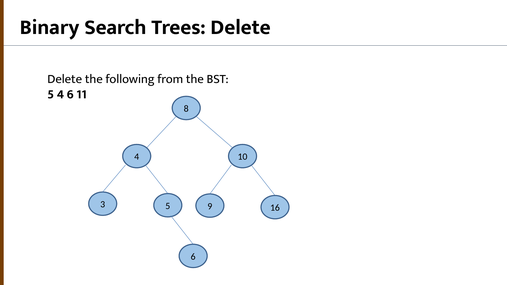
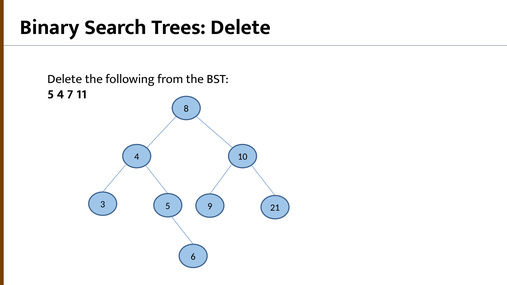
4 6: 6 -> 7
16: 16 -> 21
